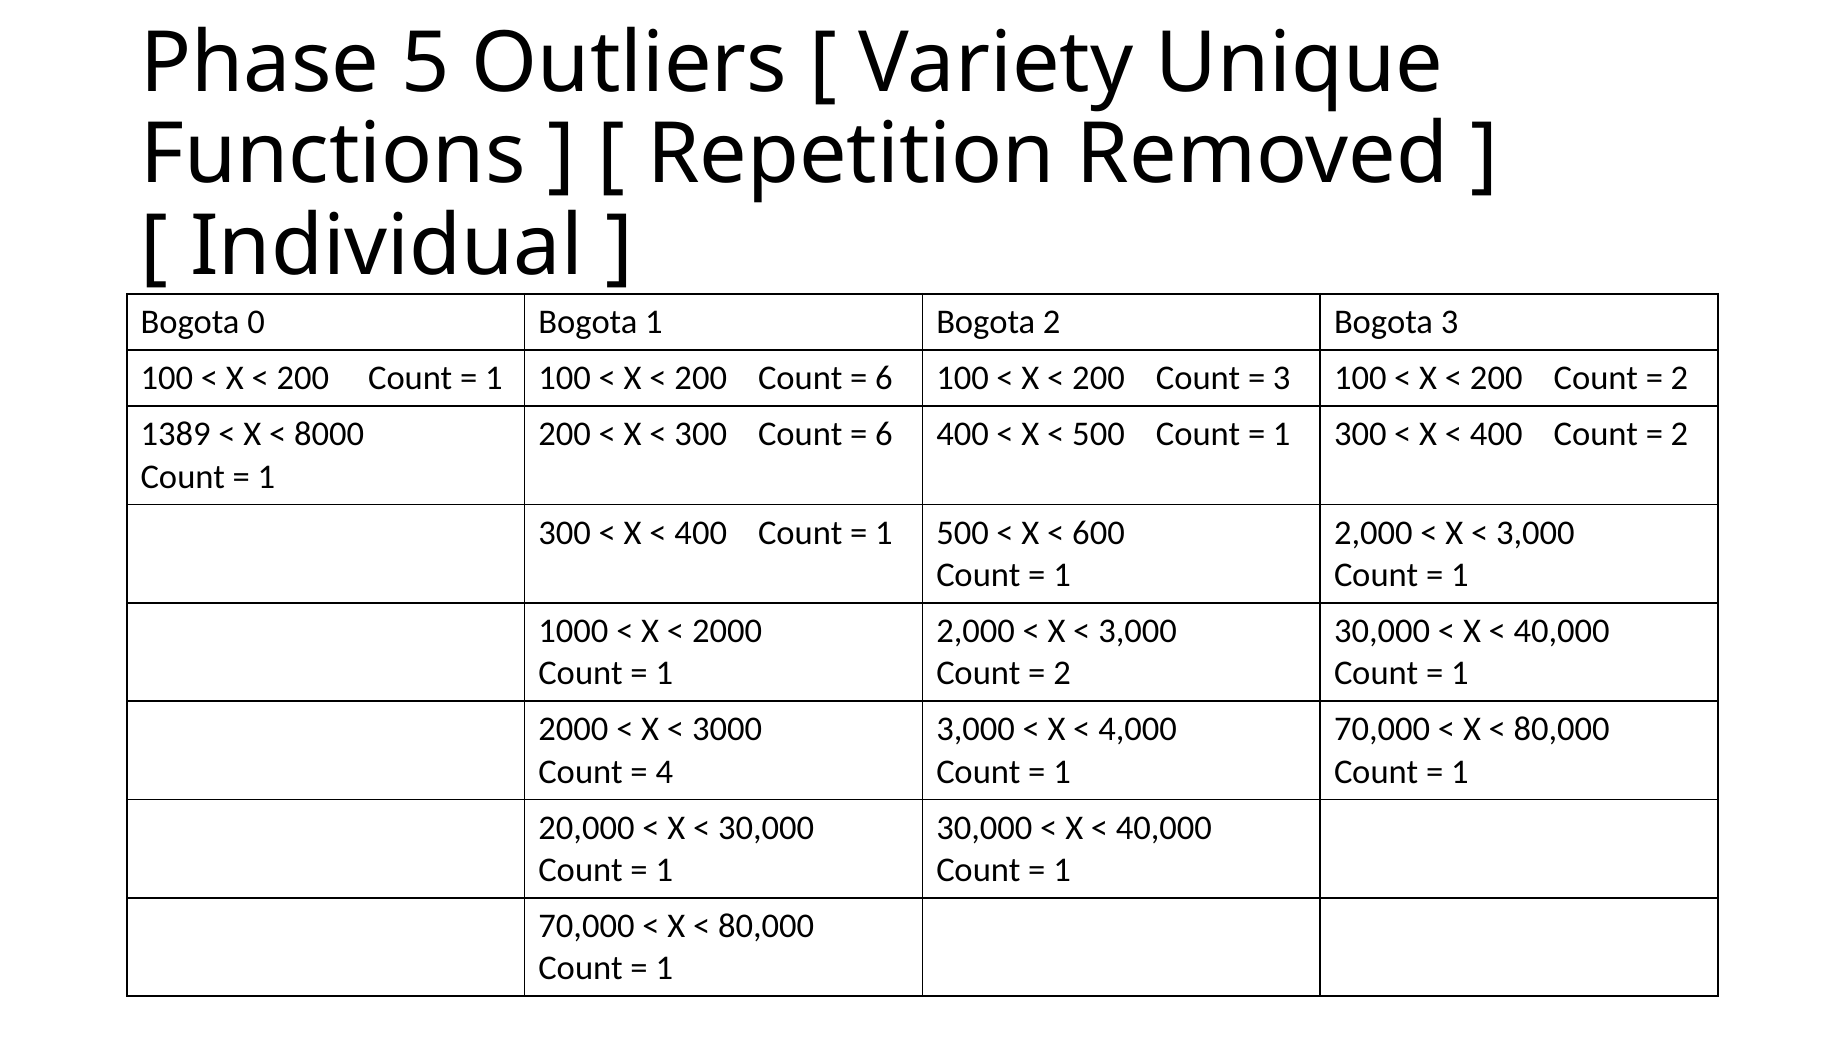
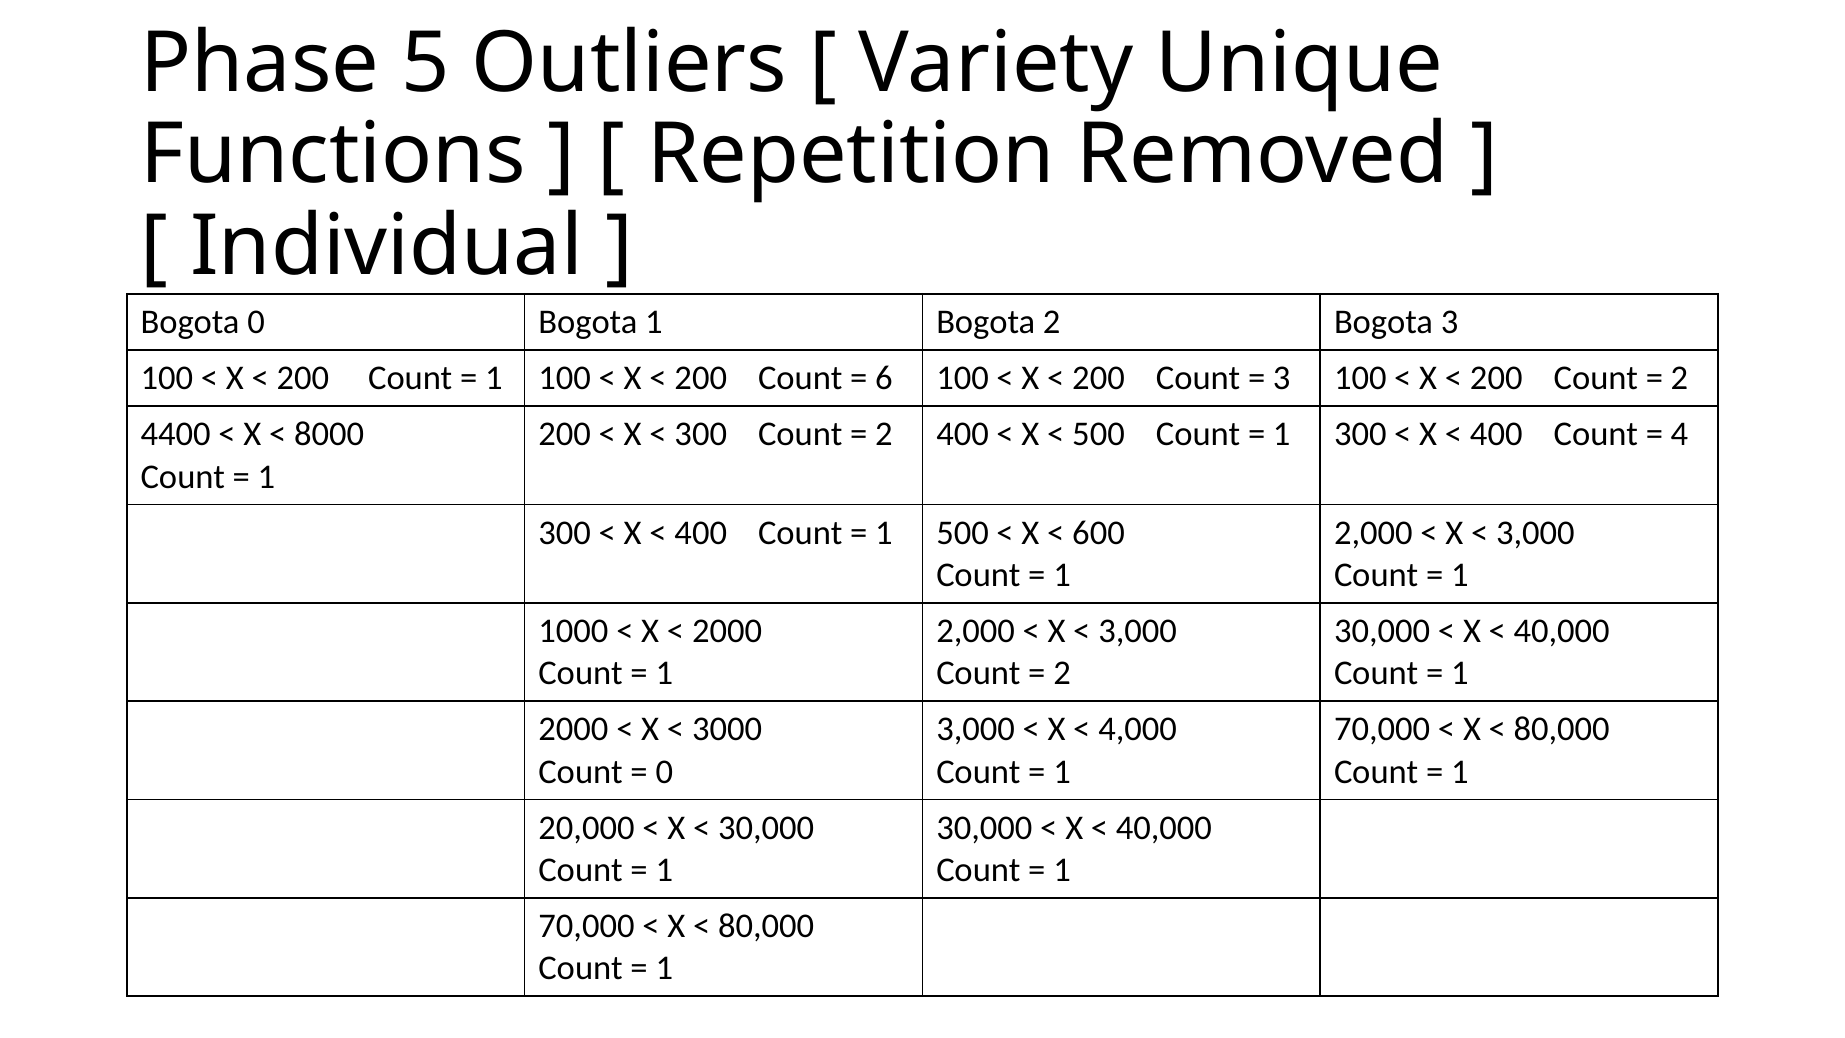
1389: 1389 -> 4400
6 at (884, 434): 6 -> 2
2 at (1679, 434): 2 -> 4
4 at (664, 772): 4 -> 0
